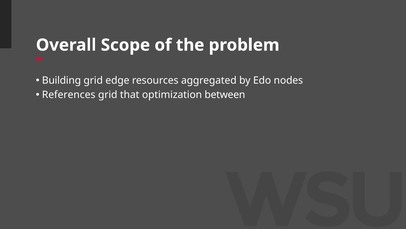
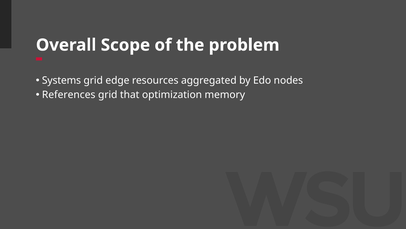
Building: Building -> Systems
between: between -> memory
